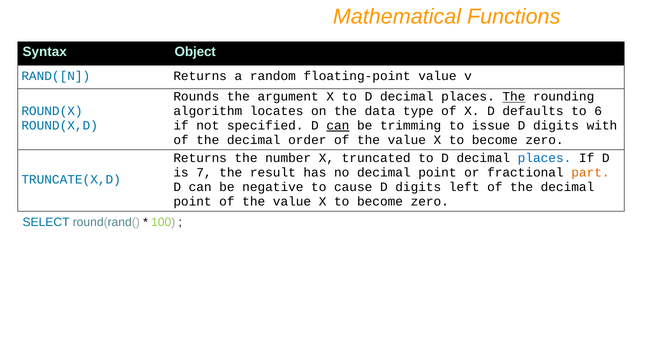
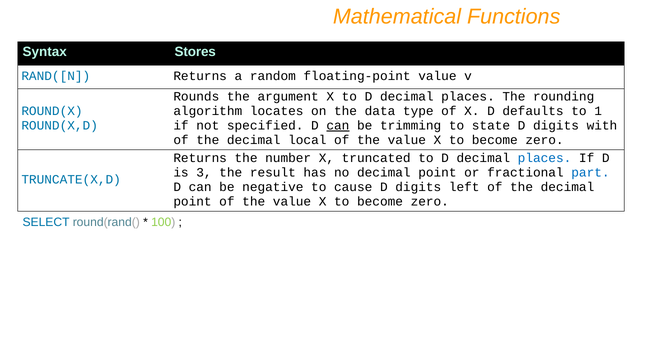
Object: Object -> Stores
The at (514, 97) underline: present -> none
6: 6 -> 1
issue: issue -> state
order: order -> local
7: 7 -> 3
part colour: orange -> blue
